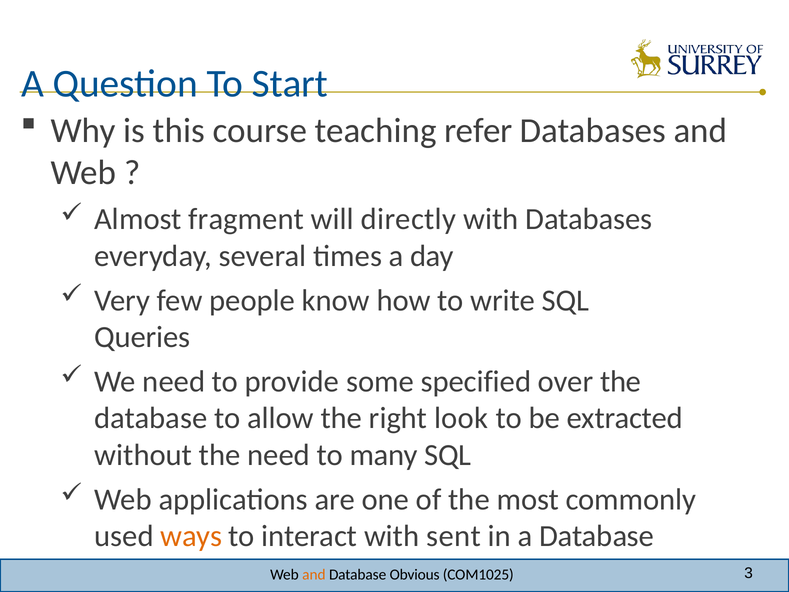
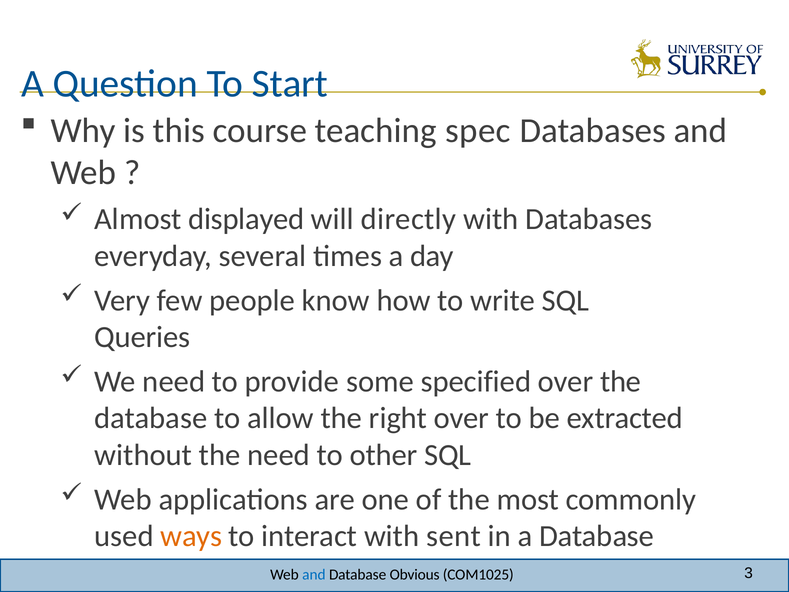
refer: refer -> spec
fragment: fragment -> displayed
right look: look -> over
many: many -> other
and at (314, 574) colour: orange -> blue
